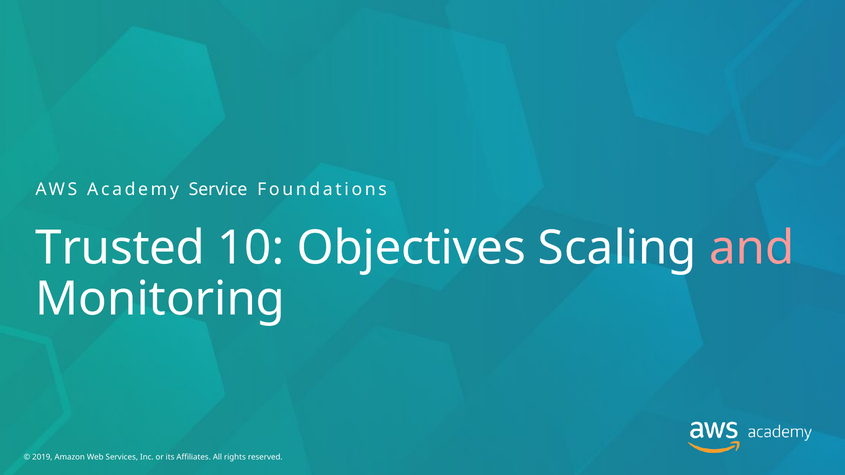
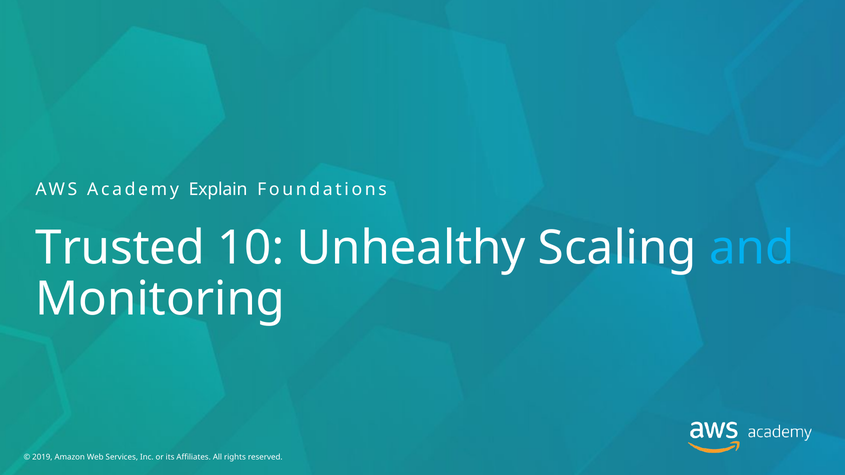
Service: Service -> Explain
Objectives: Objectives -> Unhealthy
and colour: pink -> light blue
